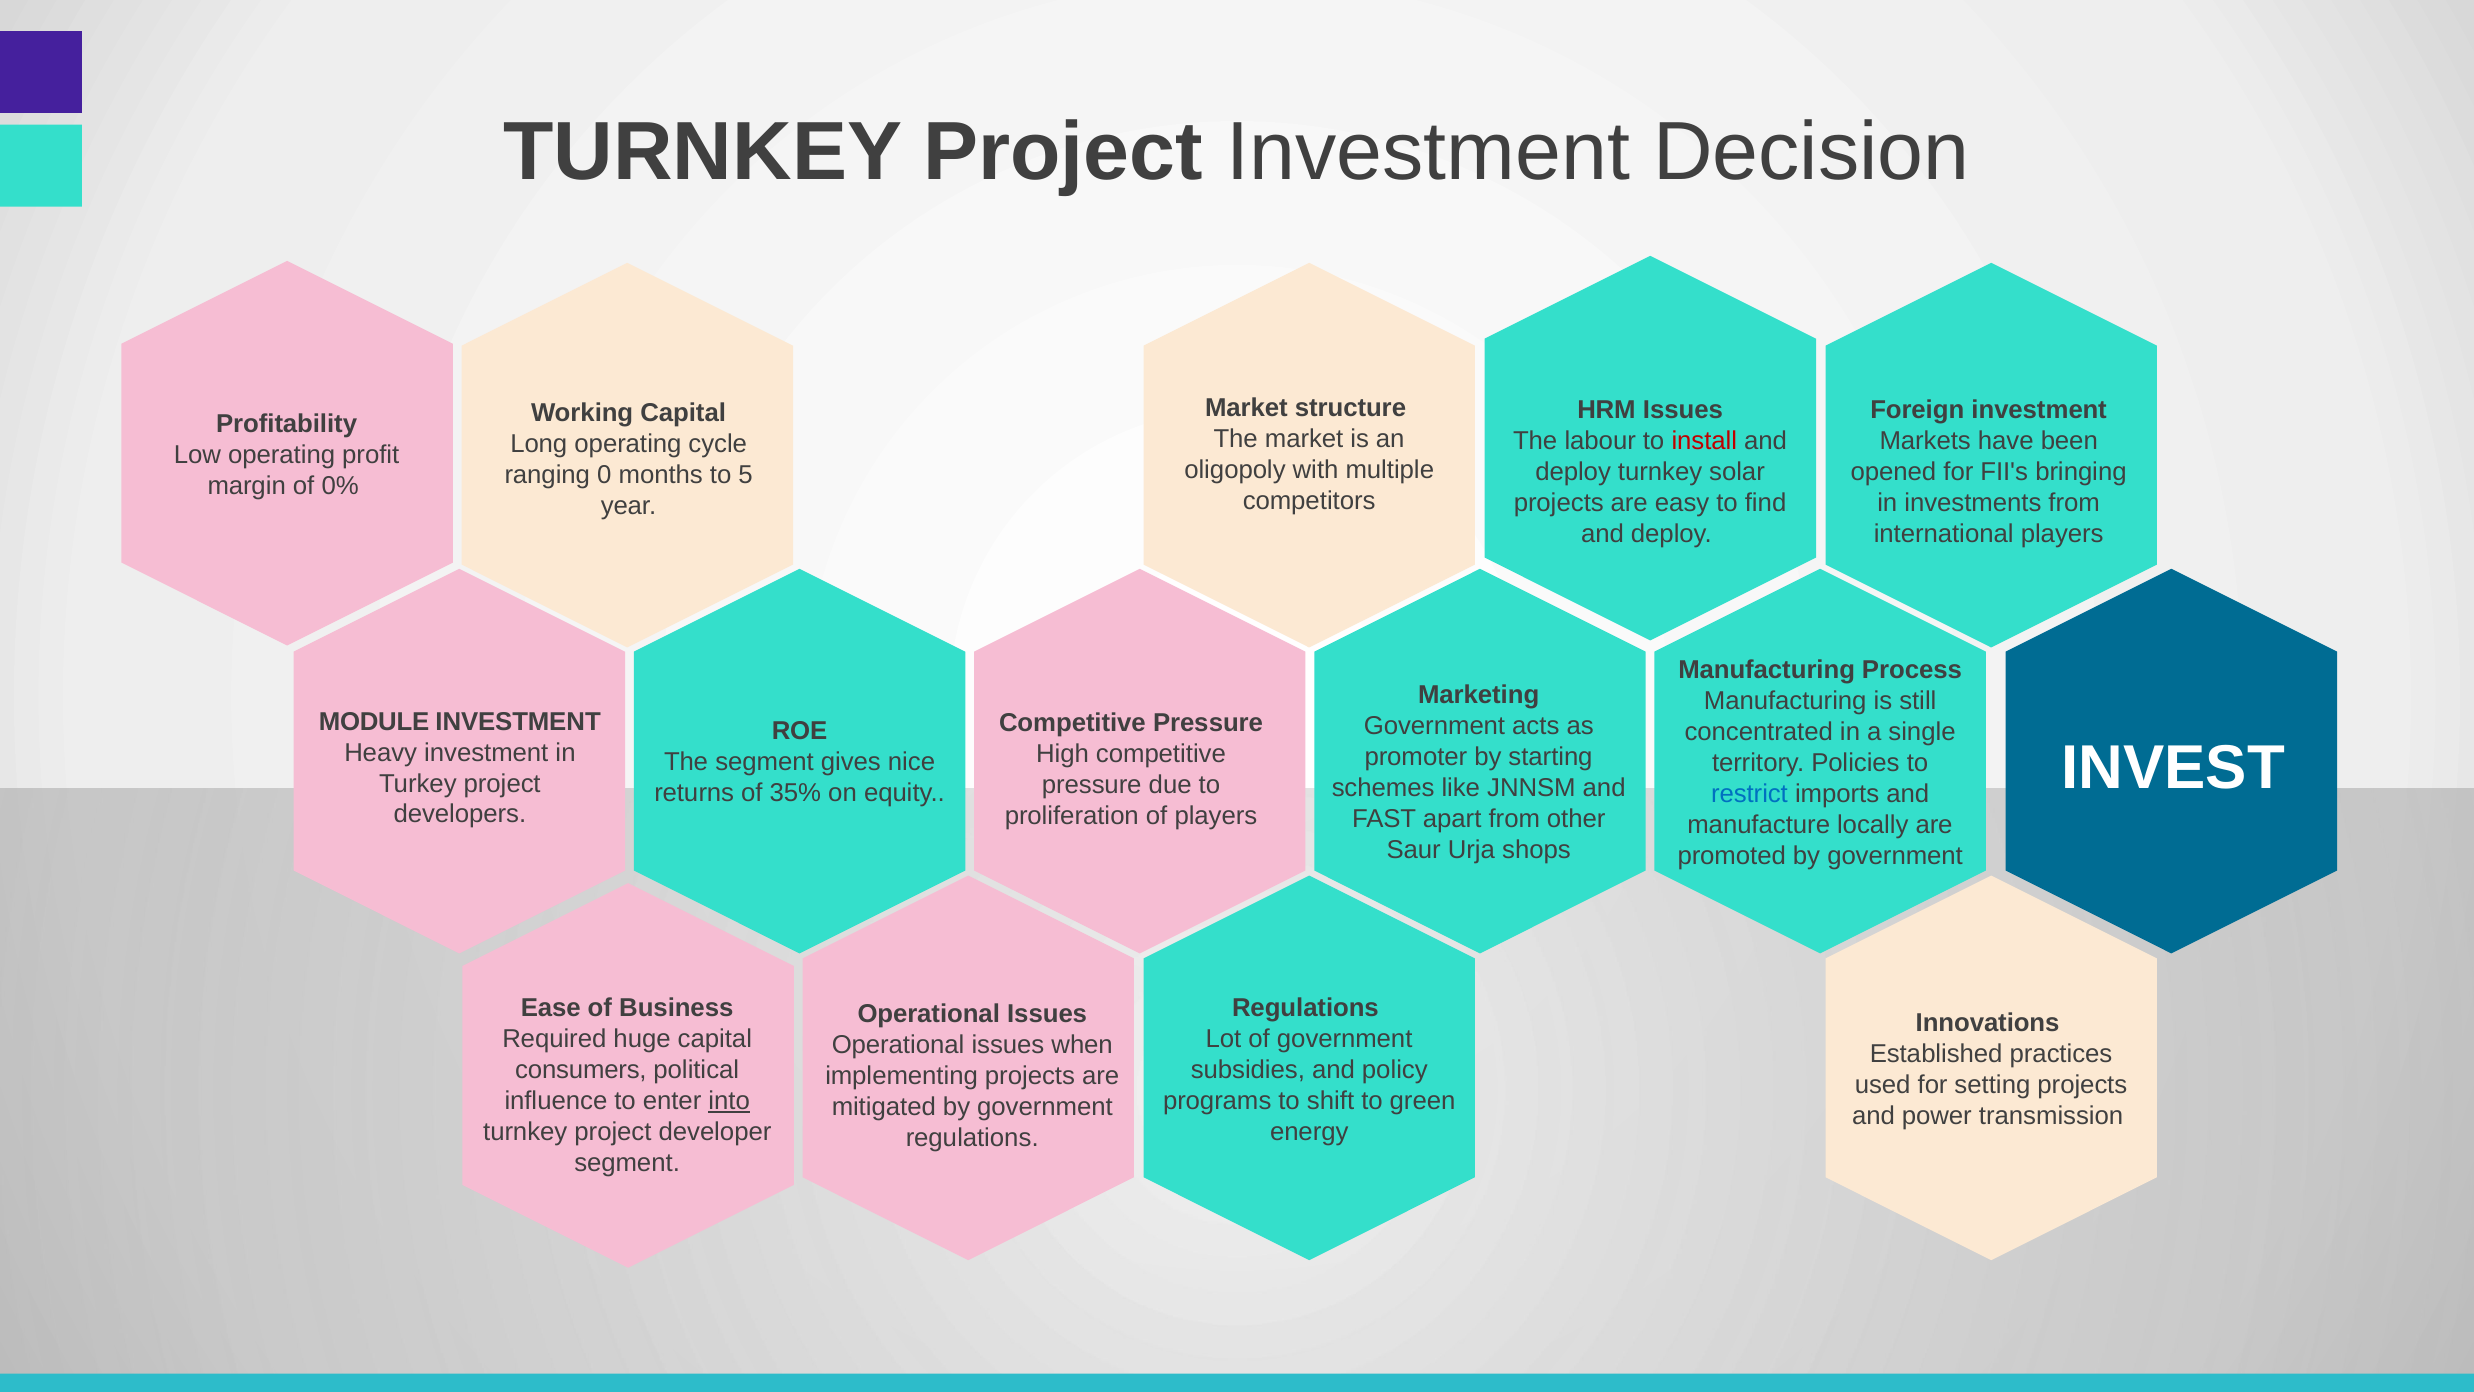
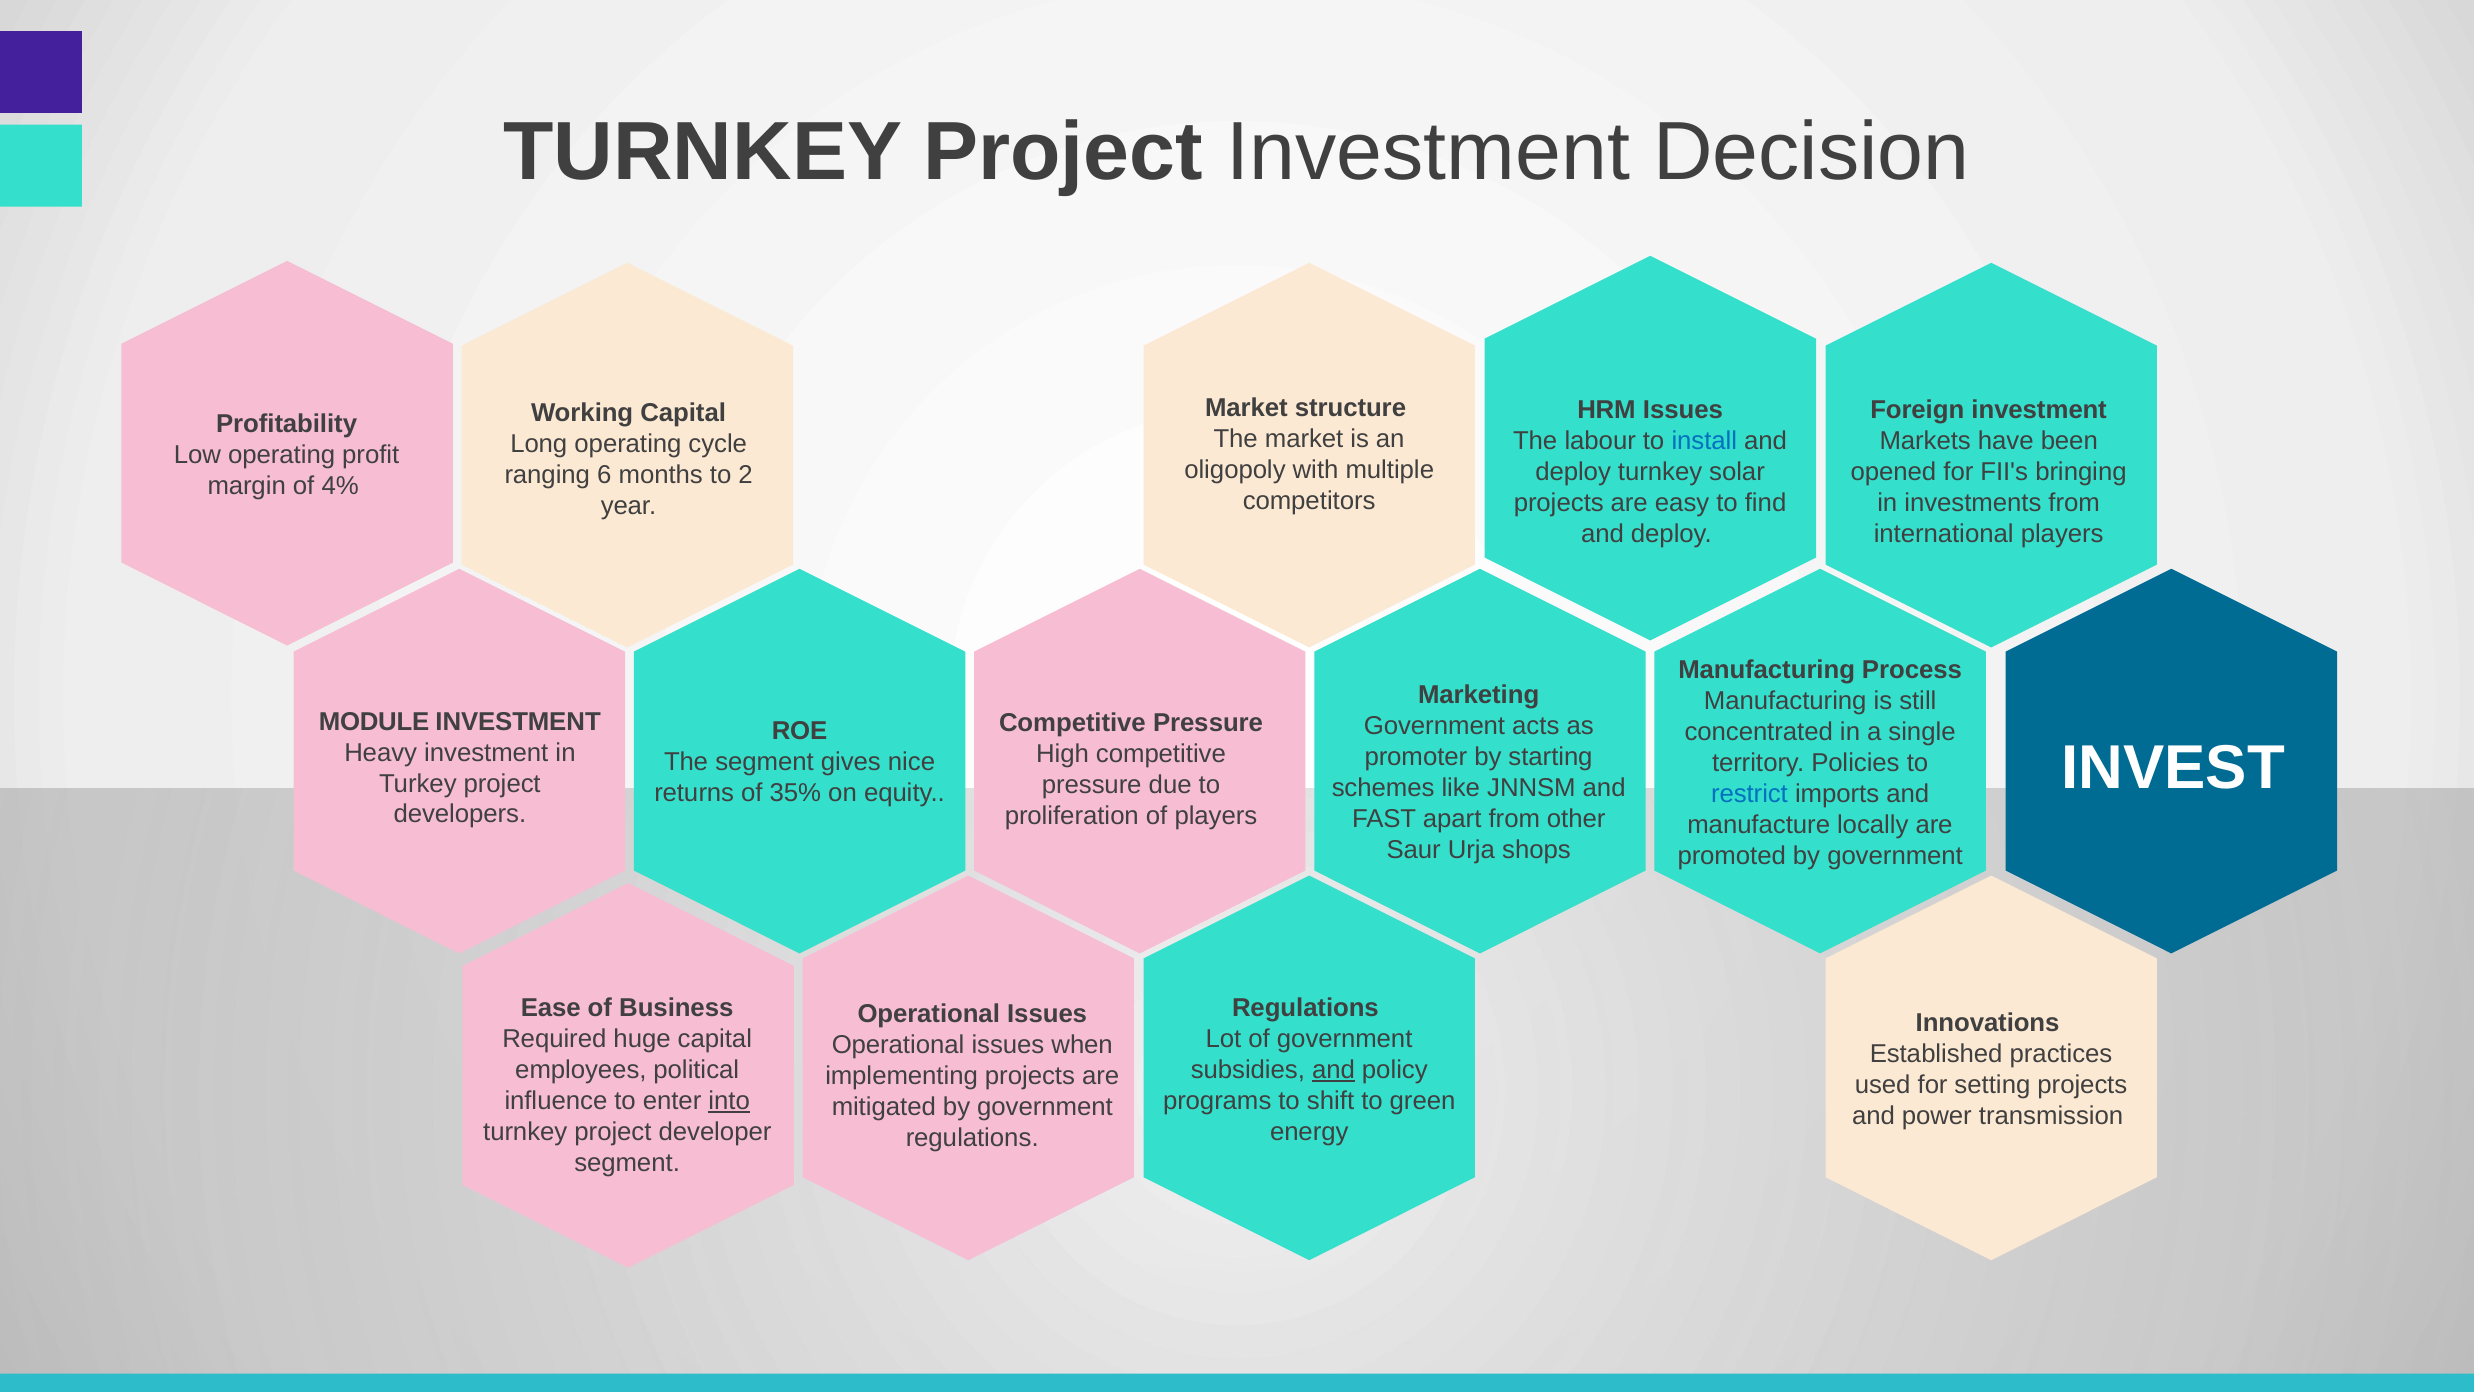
install colour: red -> blue
0: 0 -> 6
5: 5 -> 2
0%: 0% -> 4%
consumers: consumers -> employees
and at (1334, 1069) underline: none -> present
